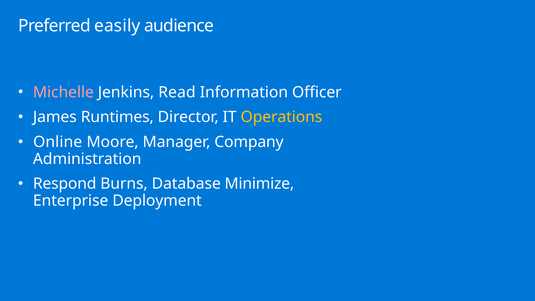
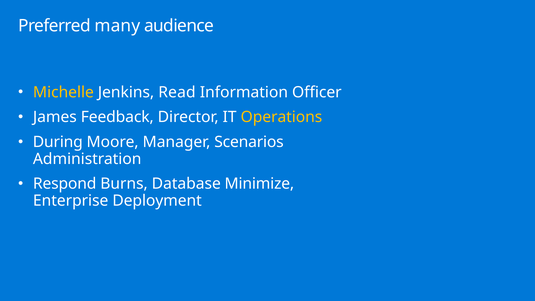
easily: easily -> many
Michelle colour: pink -> yellow
Runtimes: Runtimes -> Feedback
Online: Online -> During
Company: Company -> Scenarios
